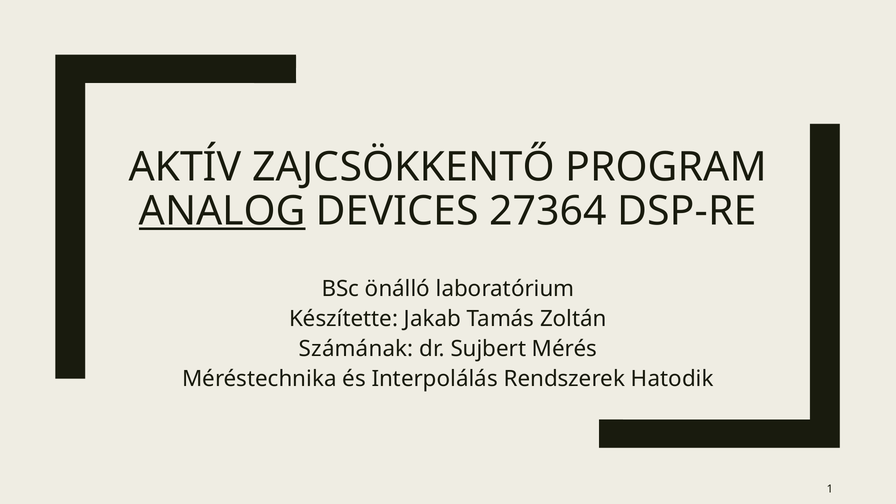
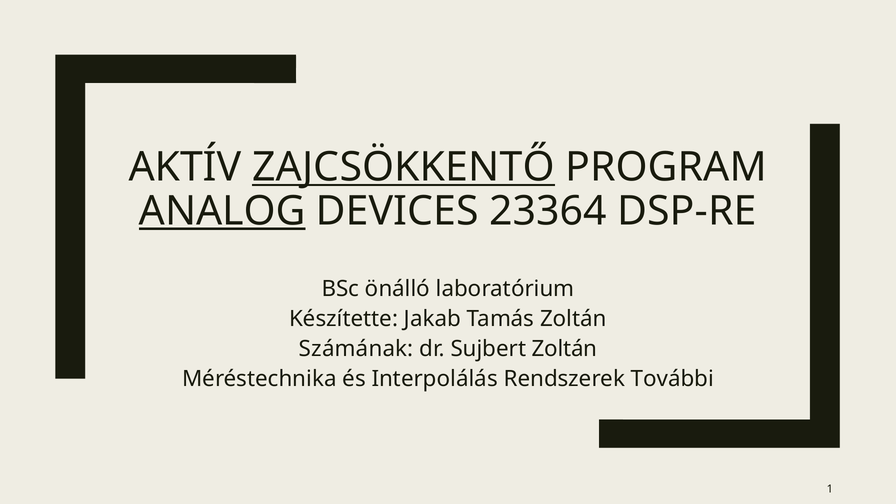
ZAJCSÖKKENTŐ underline: none -> present
27364: 27364 -> 23364
Sujbert Mérés: Mérés -> Zoltán
Hatodik: Hatodik -> További
